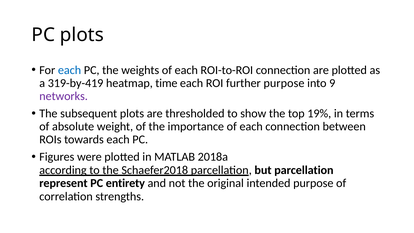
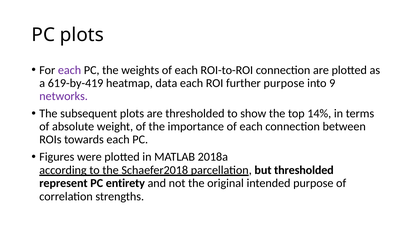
each at (70, 70) colour: blue -> purple
319-by-419: 319-by-419 -> 619-by-419
time: time -> data
19%: 19% -> 14%
but parcellation: parcellation -> thresholded
